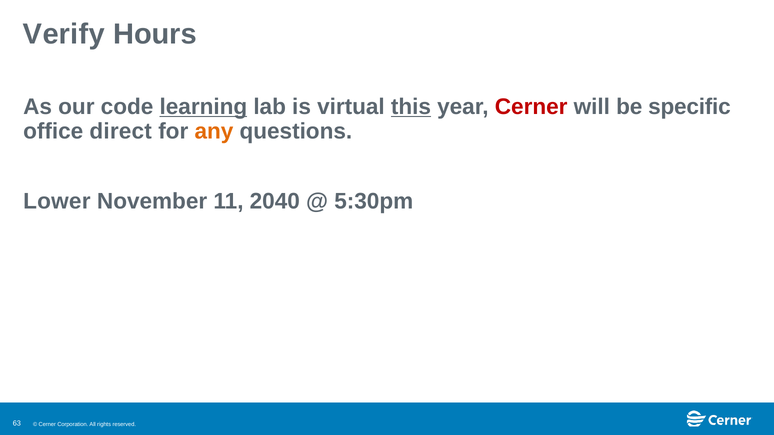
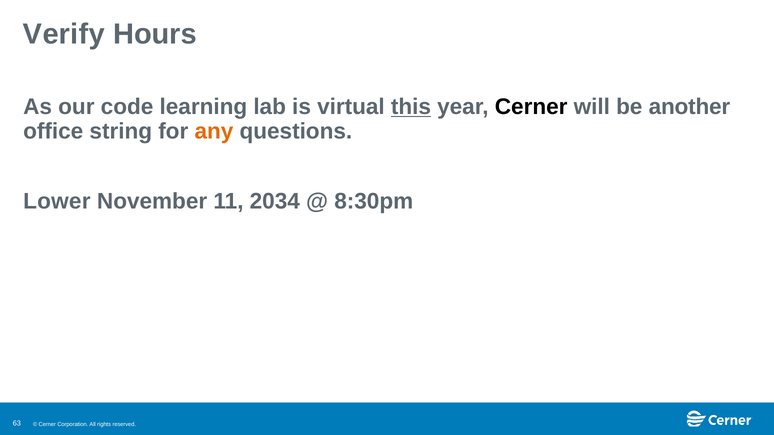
learning underline: present -> none
Cerner at (531, 107) colour: red -> black
specific: specific -> another
direct: direct -> string
2040: 2040 -> 2034
5:30pm: 5:30pm -> 8:30pm
